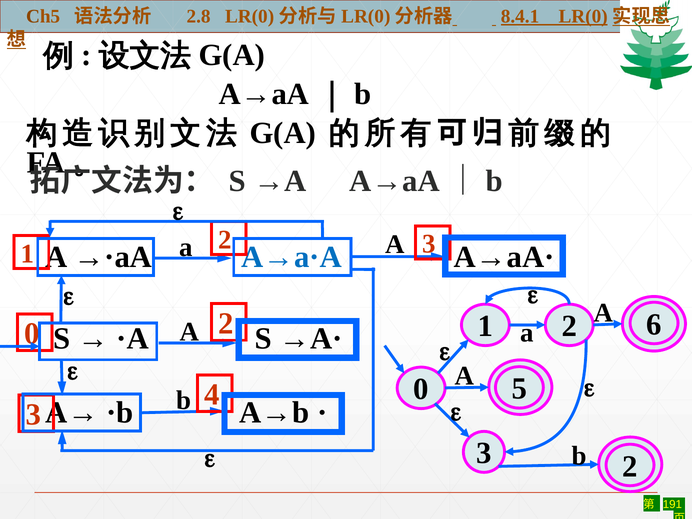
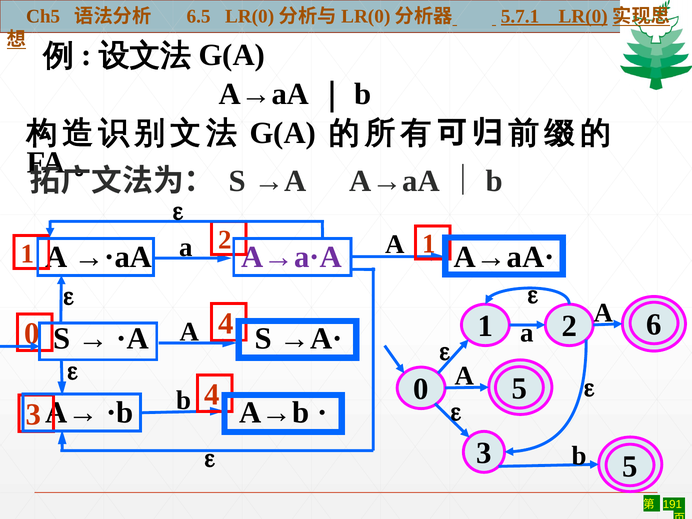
2.8: 2.8 -> 6.5
8.4.1: 8.4.1 -> 5.7.1
3 at (429, 244): 3 -> 1
A→a·A colour: blue -> purple
2 at (226, 323): 2 -> 4
3 2: 2 -> 5
